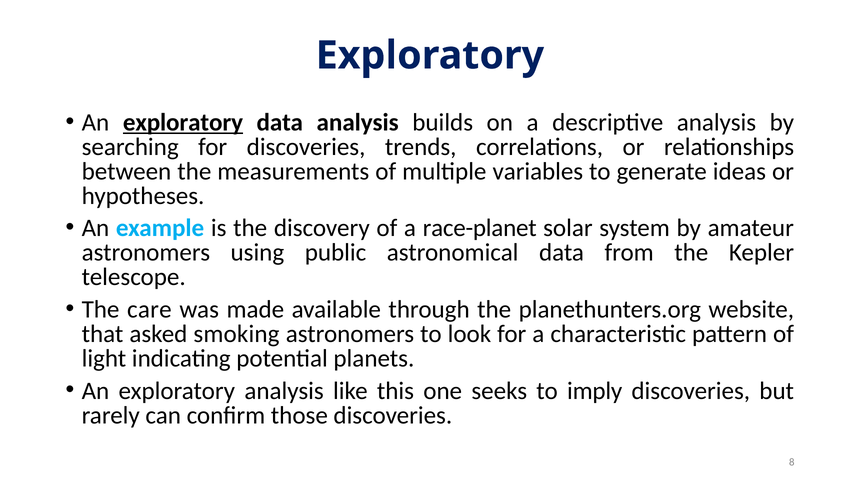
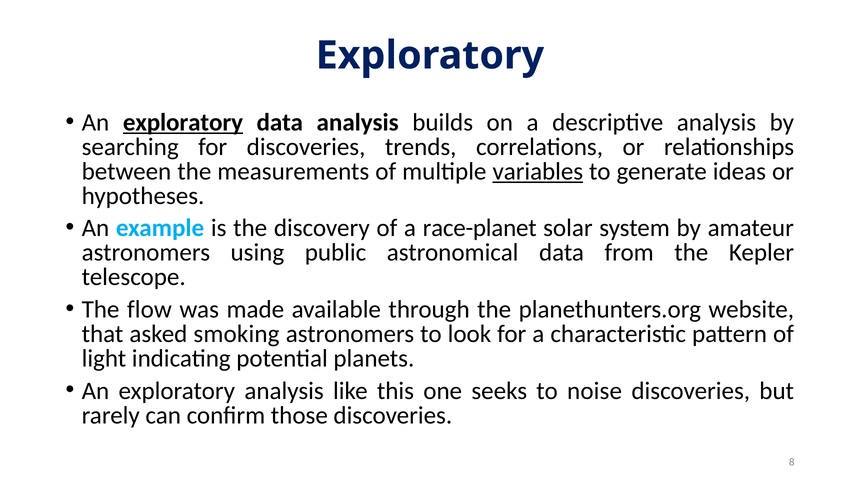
variables underline: none -> present
care: care -> flow
imply: imply -> noise
